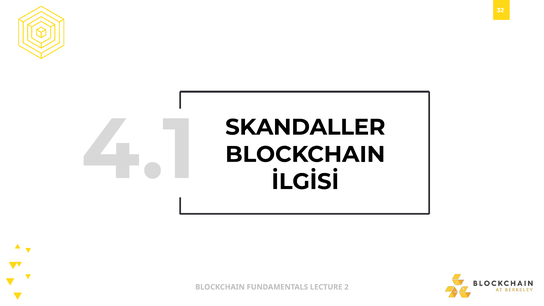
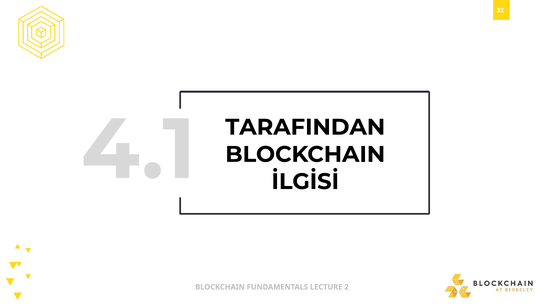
SKANDALLER: SKANDALLER -> TARAFINDAN
